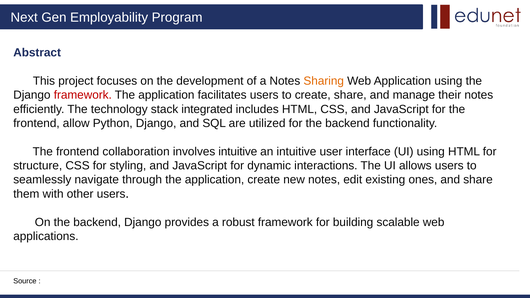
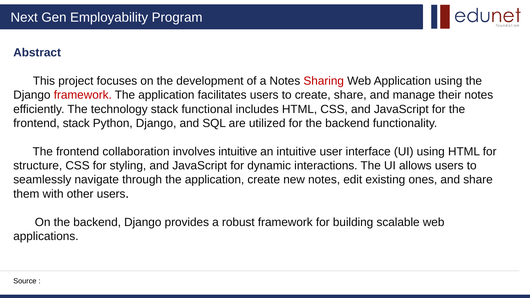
Sharing colour: orange -> red
integrated: integrated -> functional
frontend allow: allow -> stack
